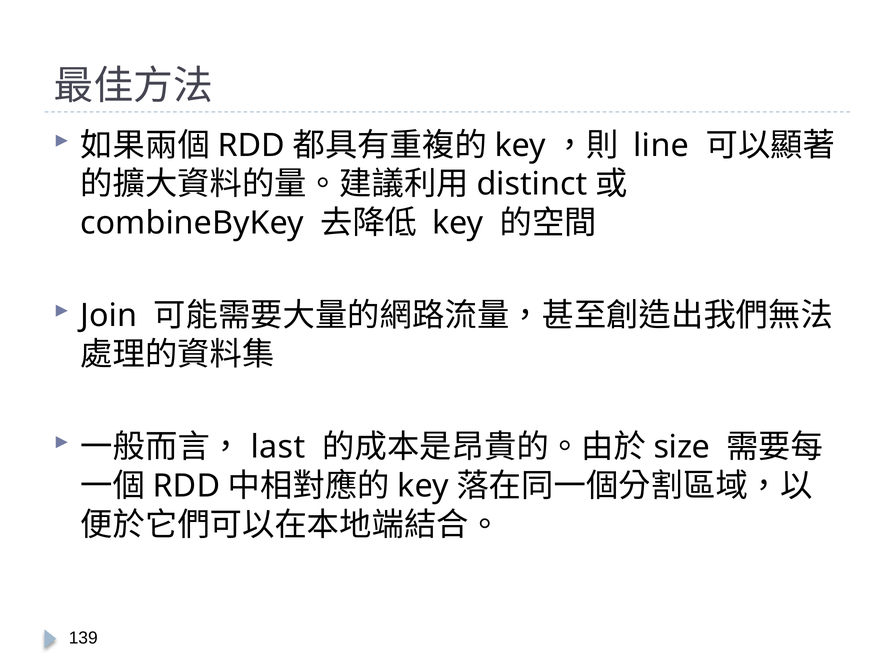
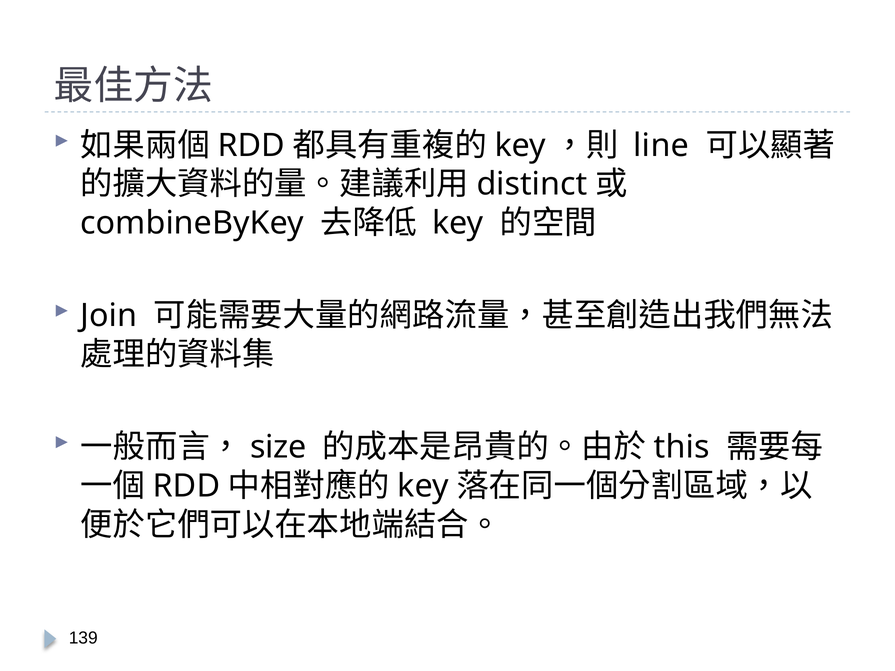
last: last -> size
size: size -> this
